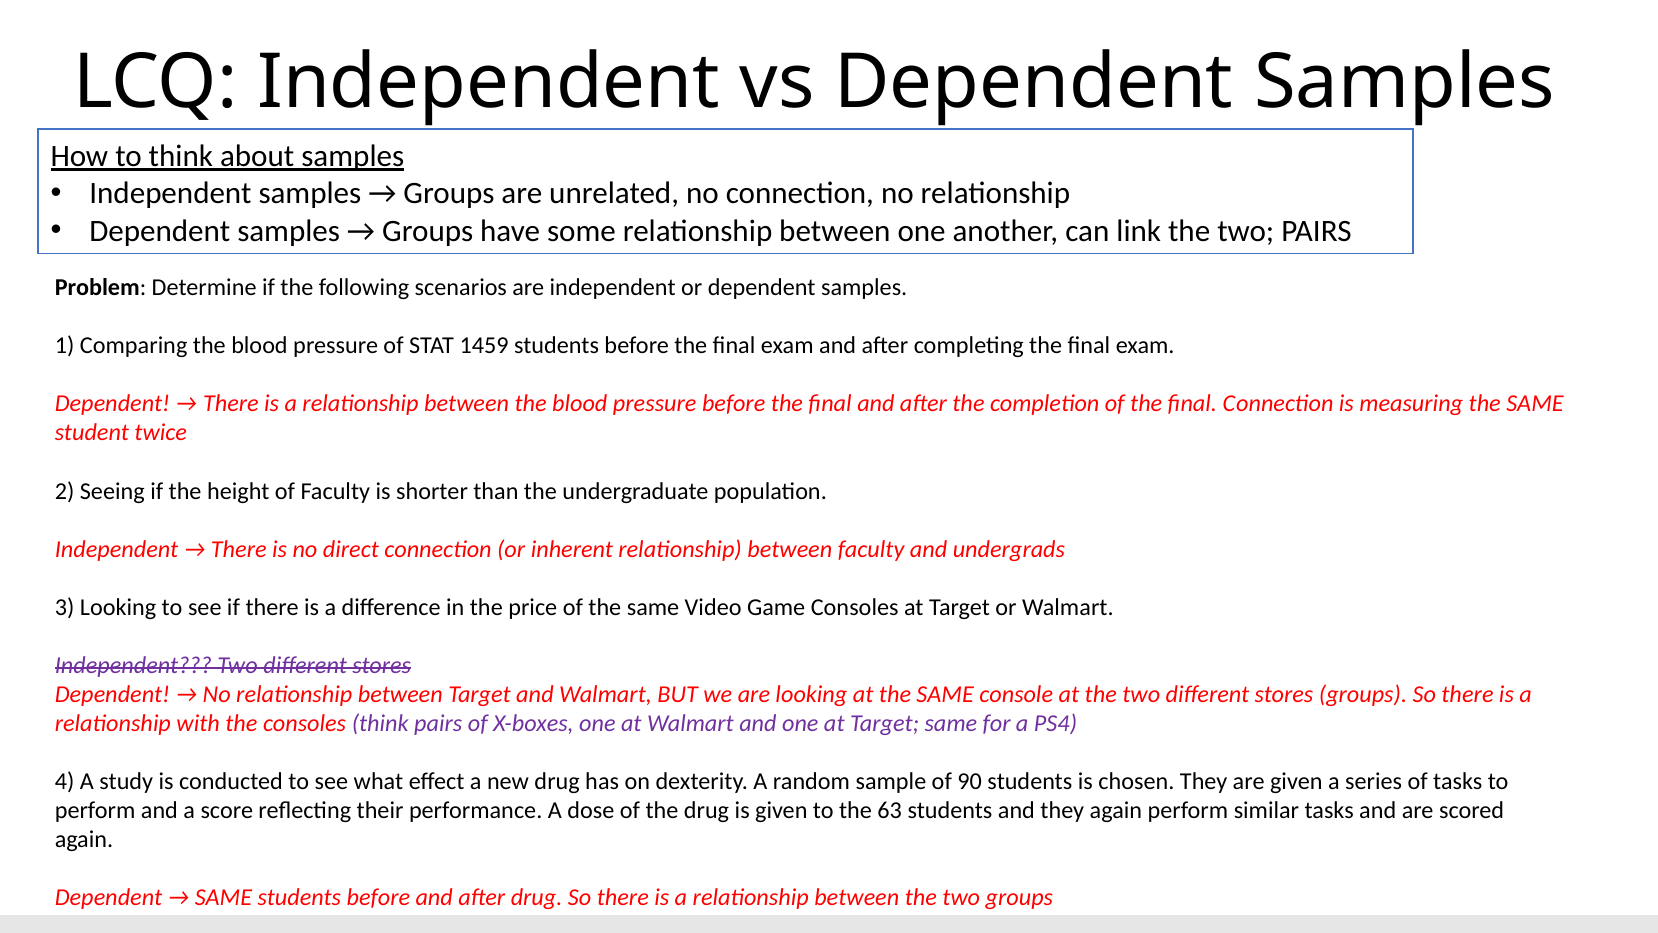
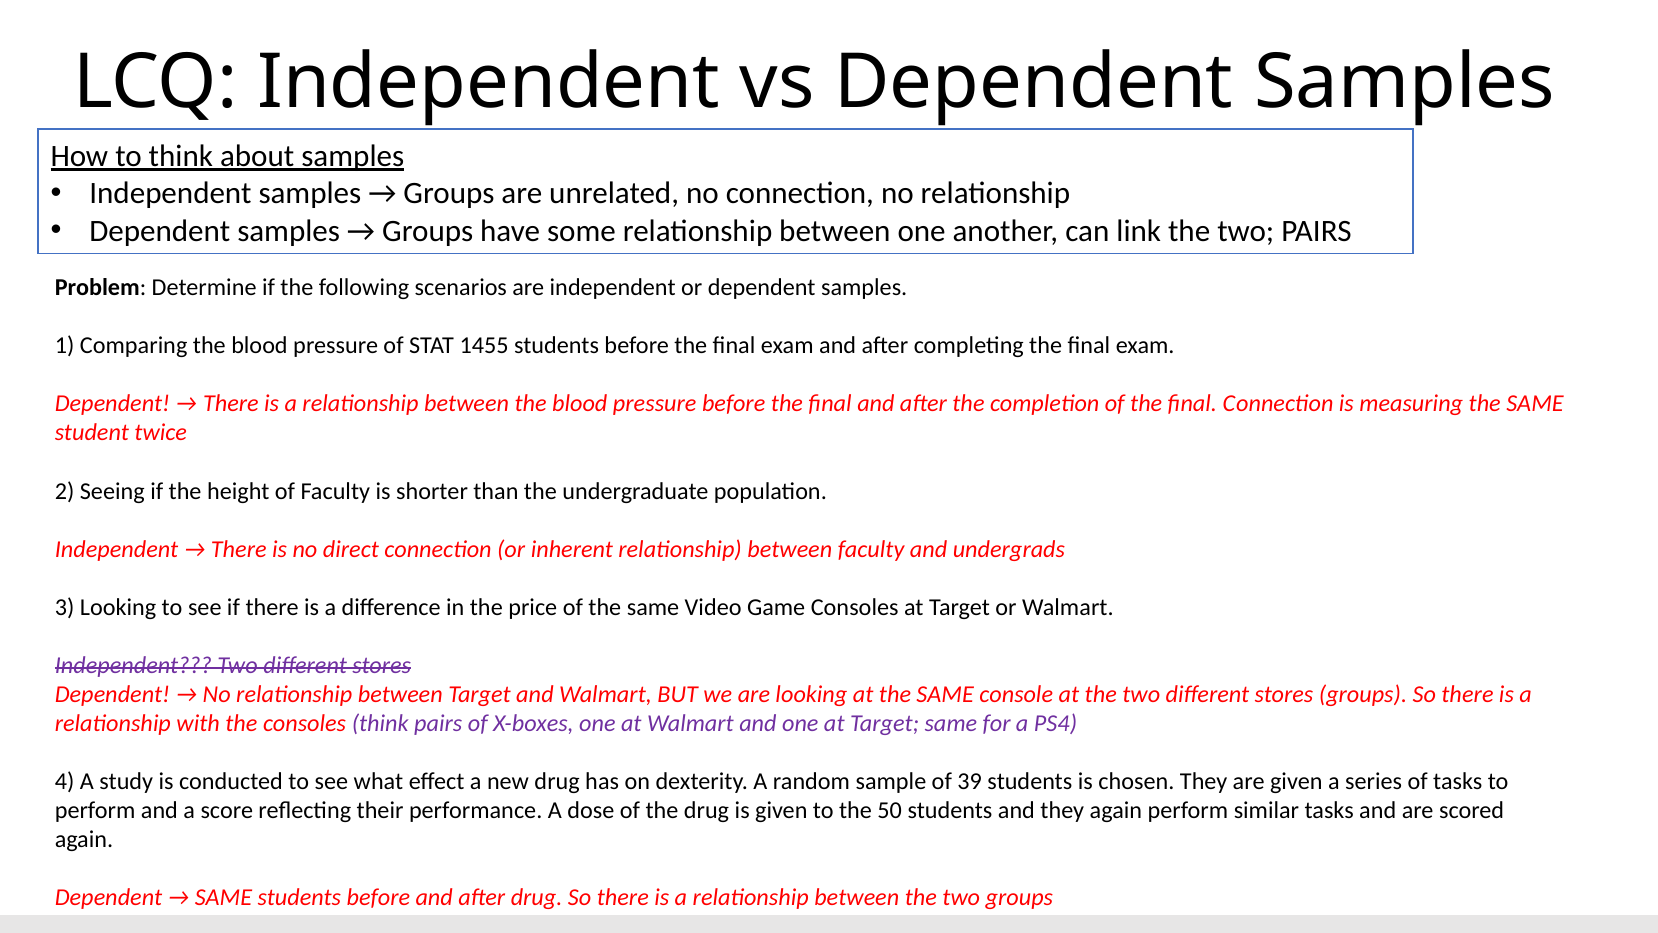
1459: 1459 -> 1455
90: 90 -> 39
63: 63 -> 50
